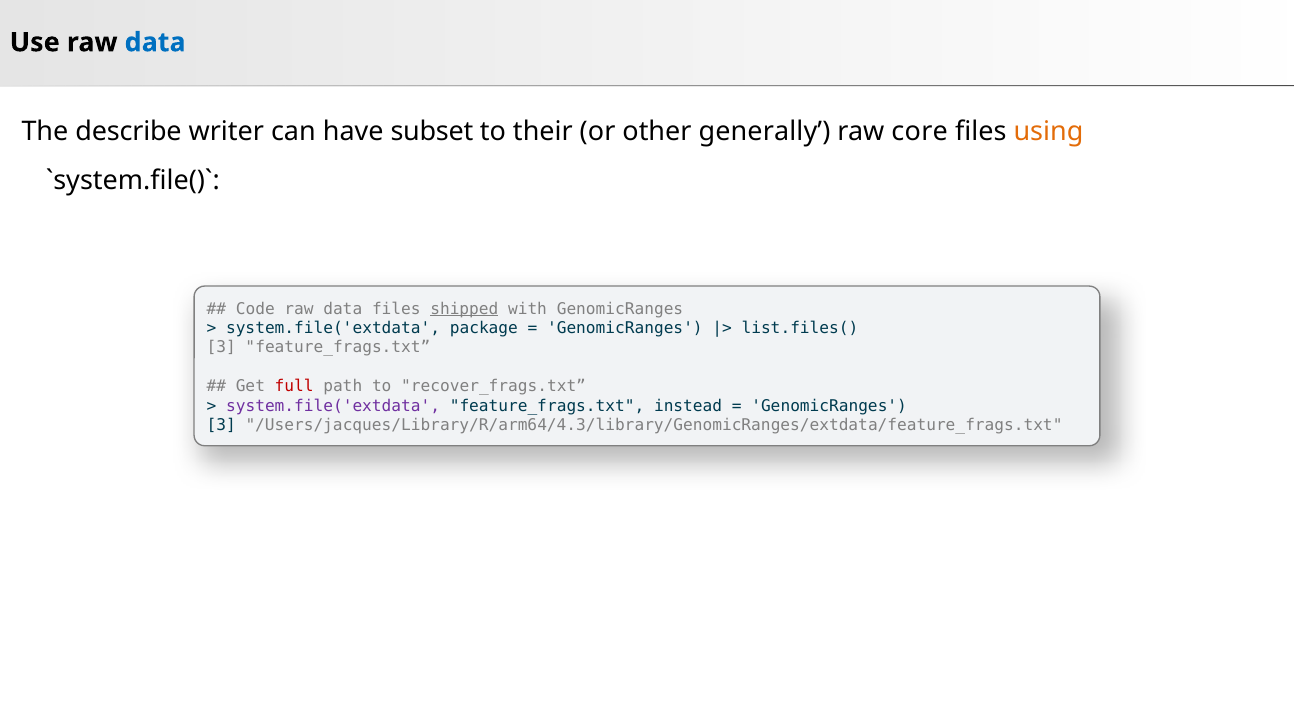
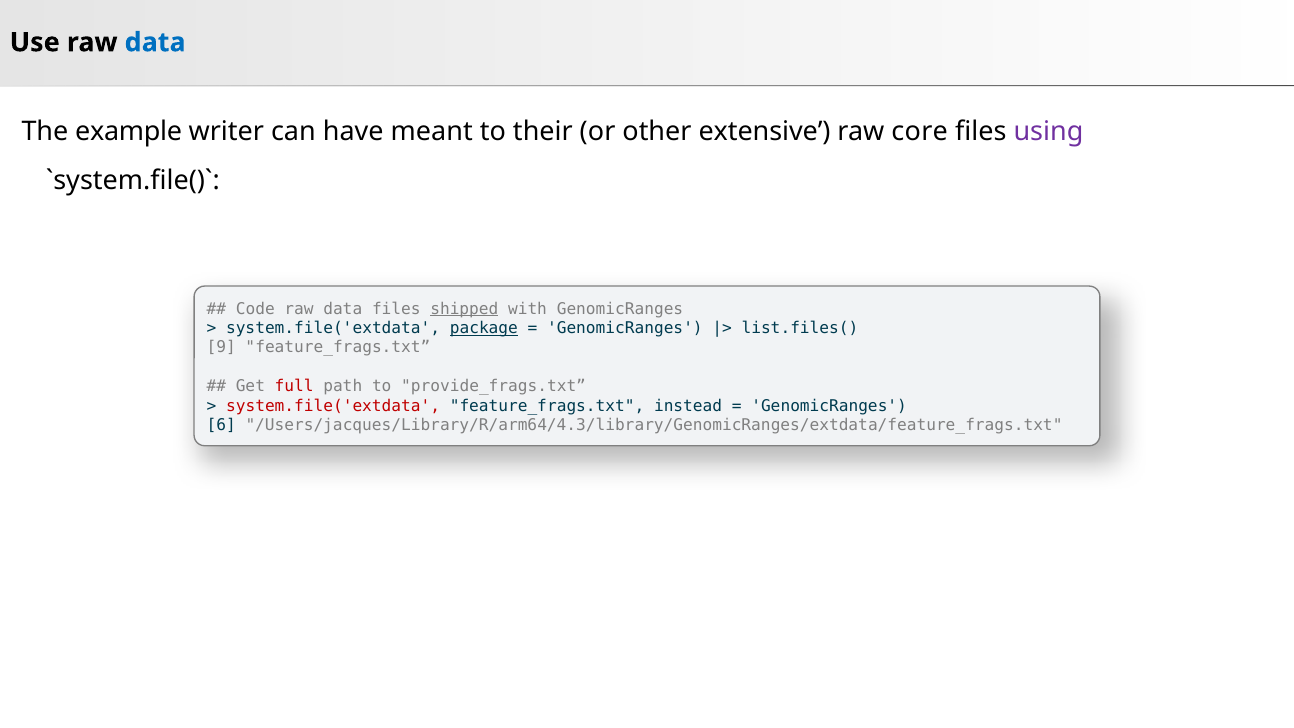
describe: describe -> example
subset: subset -> meant
generally: generally -> extensive
using colour: orange -> purple
package underline: none -> present
3 at (221, 348): 3 -> 9
recover_frags.txt: recover_frags.txt -> provide_frags.txt
system.file('extdata at (333, 406) colour: purple -> red
3 at (221, 425): 3 -> 6
